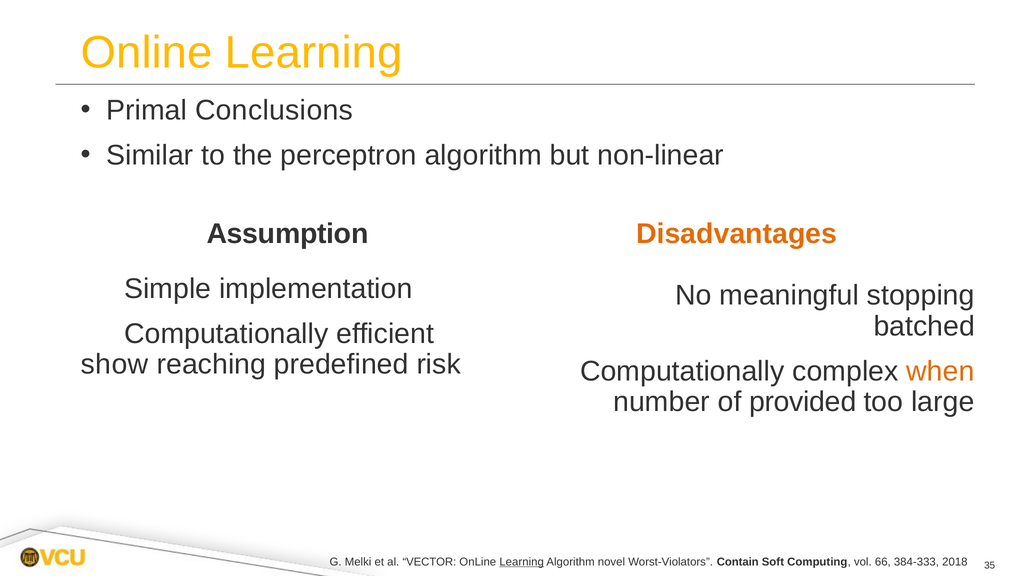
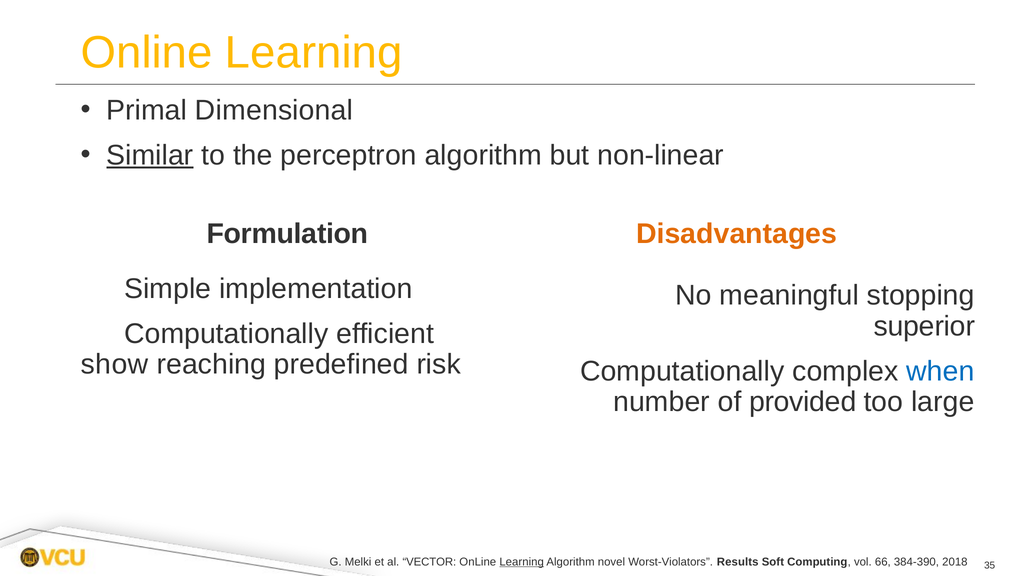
Conclusions: Conclusions -> Dimensional
Similar underline: none -> present
Assumption: Assumption -> Formulation
batched: batched -> superior
when colour: orange -> blue
Contain: Contain -> Results
384-333: 384-333 -> 384-390
